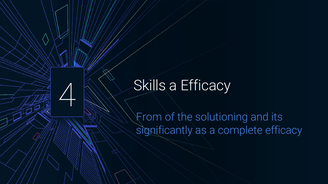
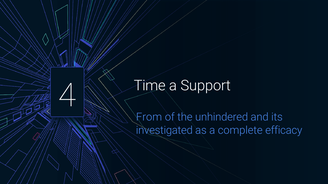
Skills: Skills -> Time
a Efficacy: Efficacy -> Support
solutioning: solutioning -> unhindered
significantly: significantly -> investigated
